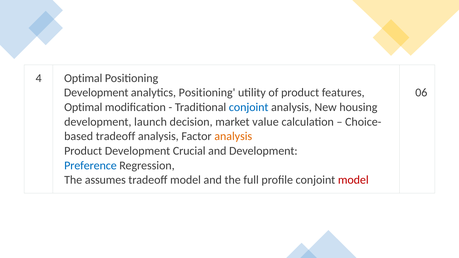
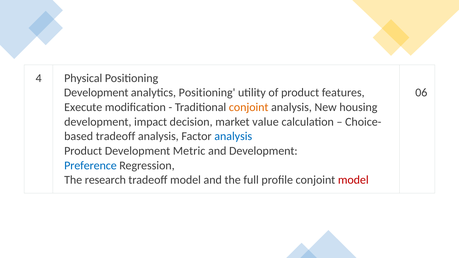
4 Optimal: Optimal -> Physical
Optimal at (83, 107): Optimal -> Execute
conjoint at (249, 107) colour: blue -> orange
launch: launch -> impact
analysis at (233, 136) colour: orange -> blue
Crucial: Crucial -> Metric
assumes: assumes -> research
